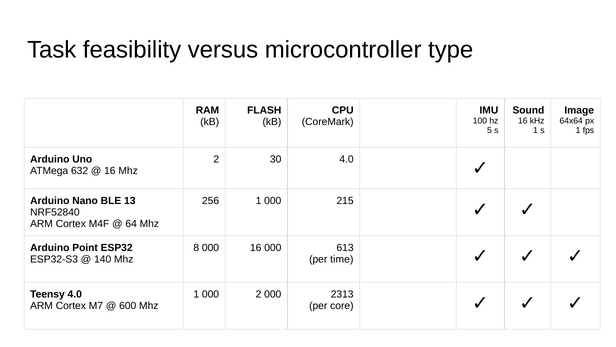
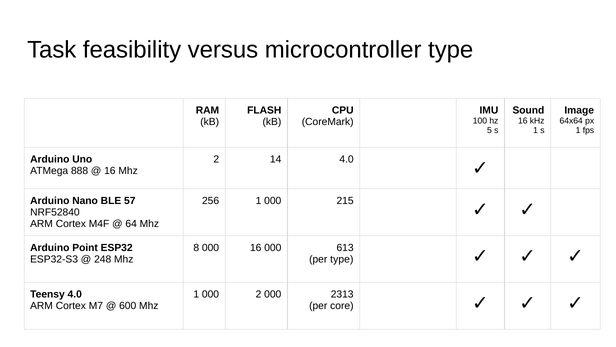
30: 30 -> 14
632: 632 -> 888
13: 13 -> 57
140: 140 -> 248
per time: time -> type
